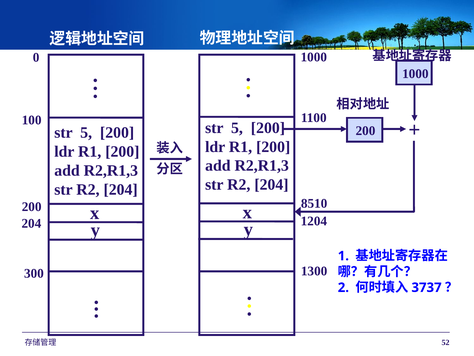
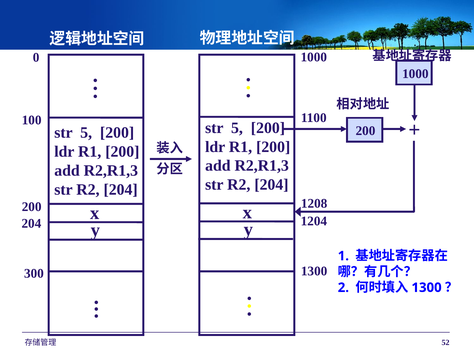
8510: 8510 -> 1208
3737 at (427, 287): 3737 -> 1300
